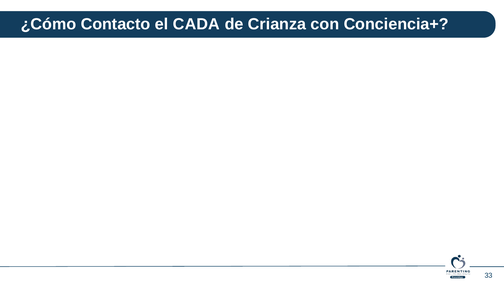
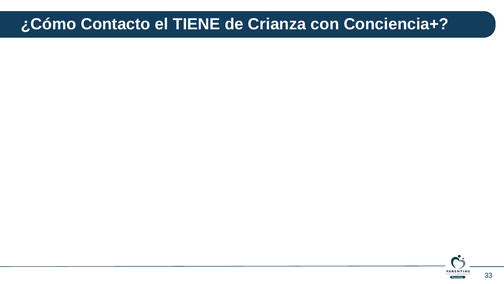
CADA: CADA -> TIENE
